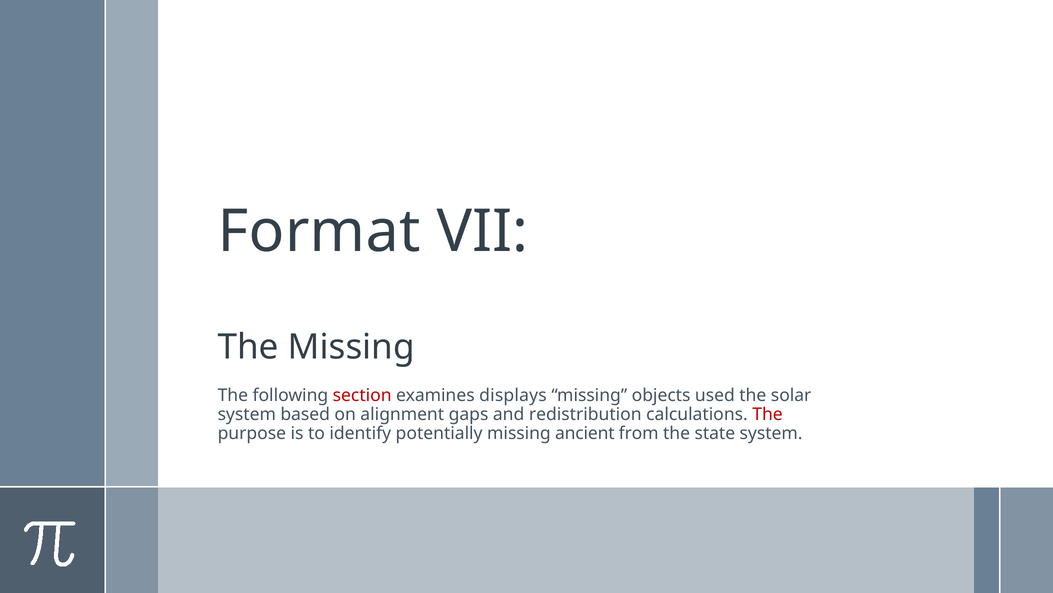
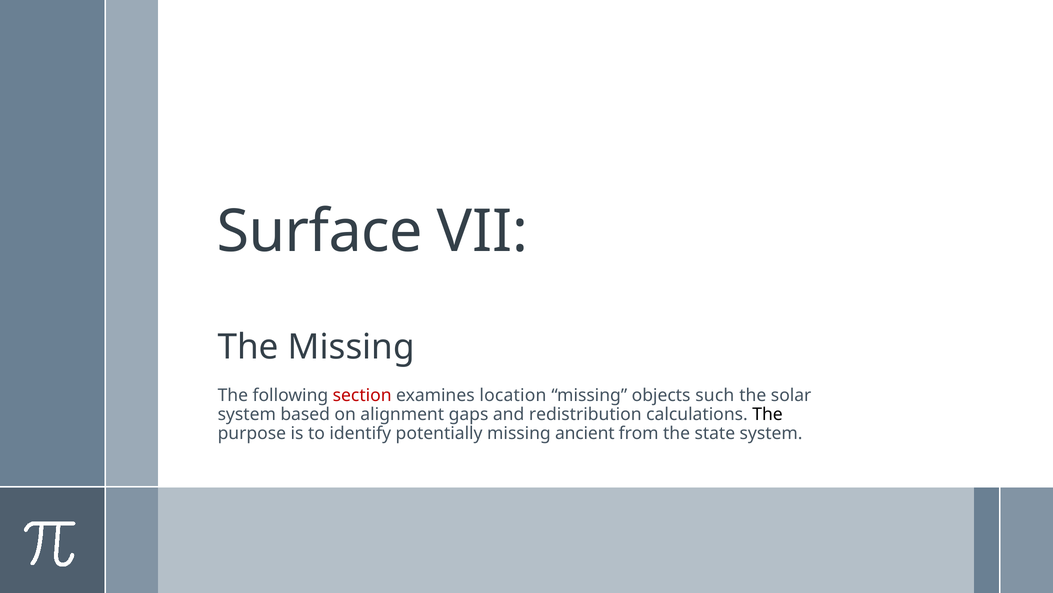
Format: Format -> Surface
displays: displays -> location
used: used -> such
The at (767, 414) colour: red -> black
